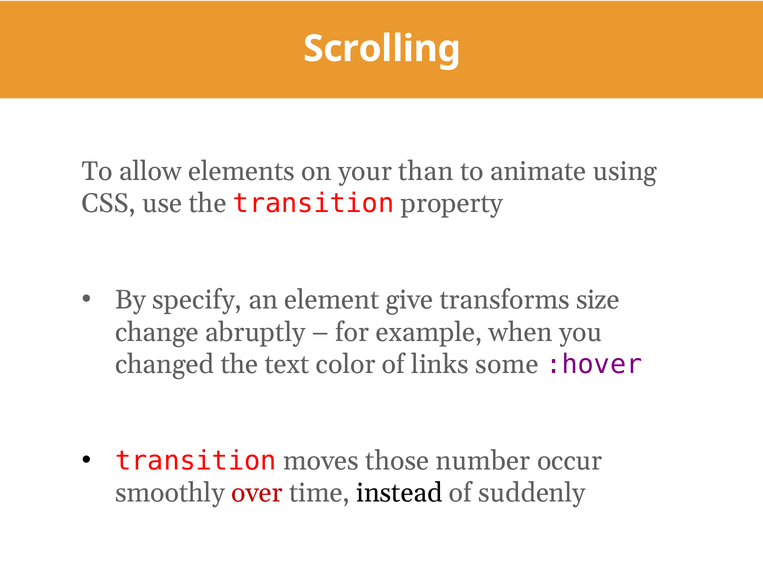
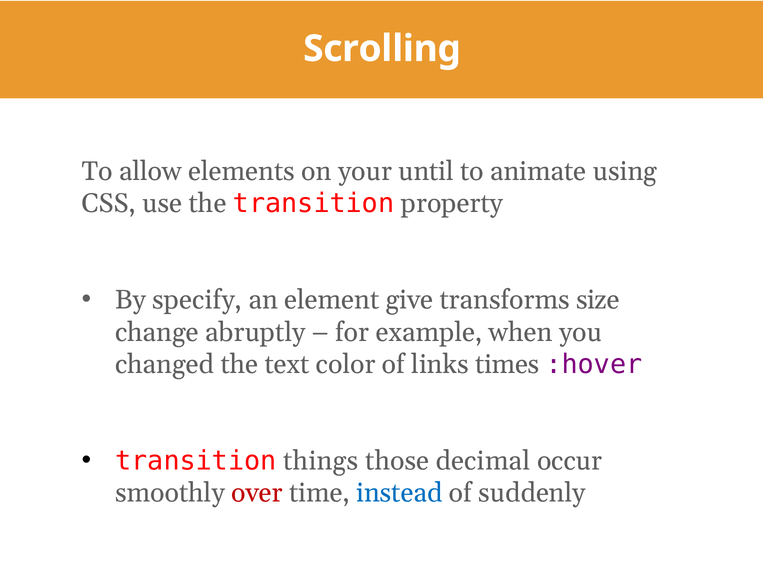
than: than -> until
some: some -> times
moves: moves -> things
number: number -> decimal
instead colour: black -> blue
